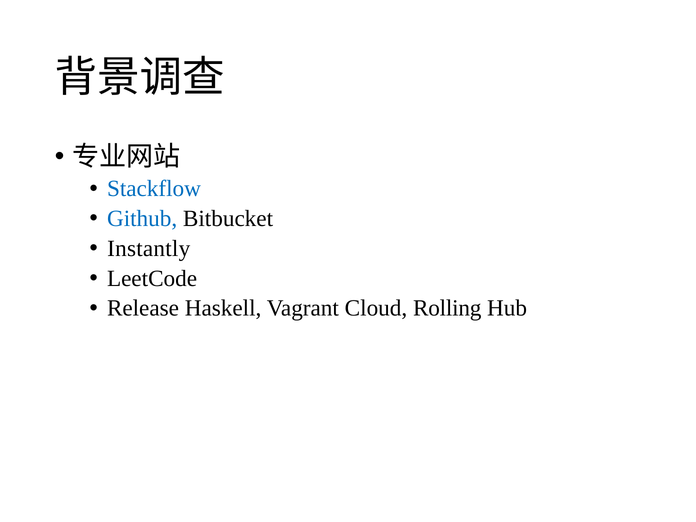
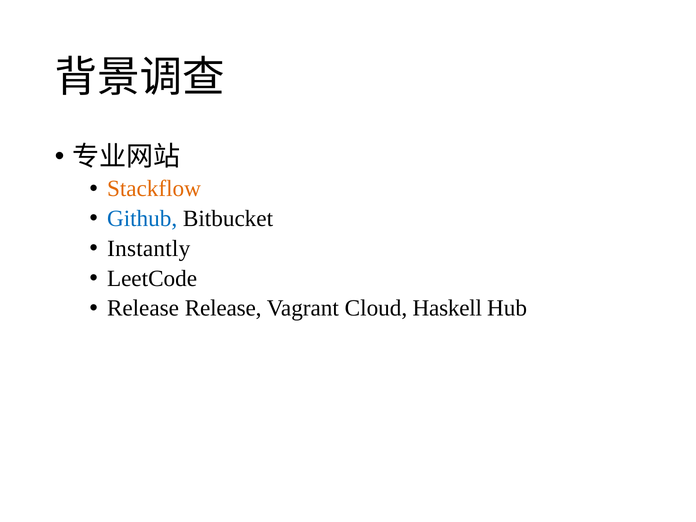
Stackflow colour: blue -> orange
Release Haskell: Haskell -> Release
Rolling: Rolling -> Haskell
